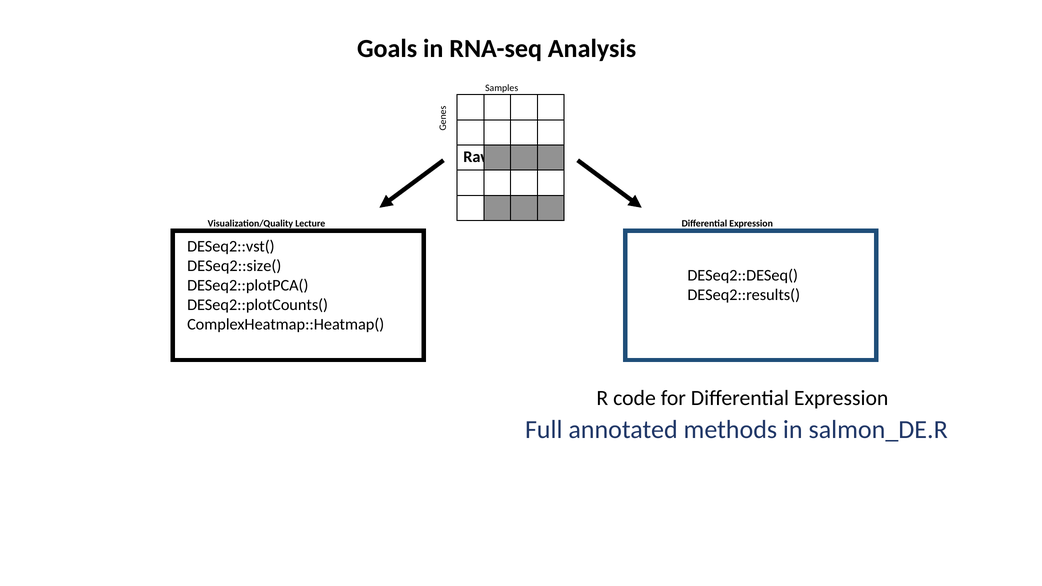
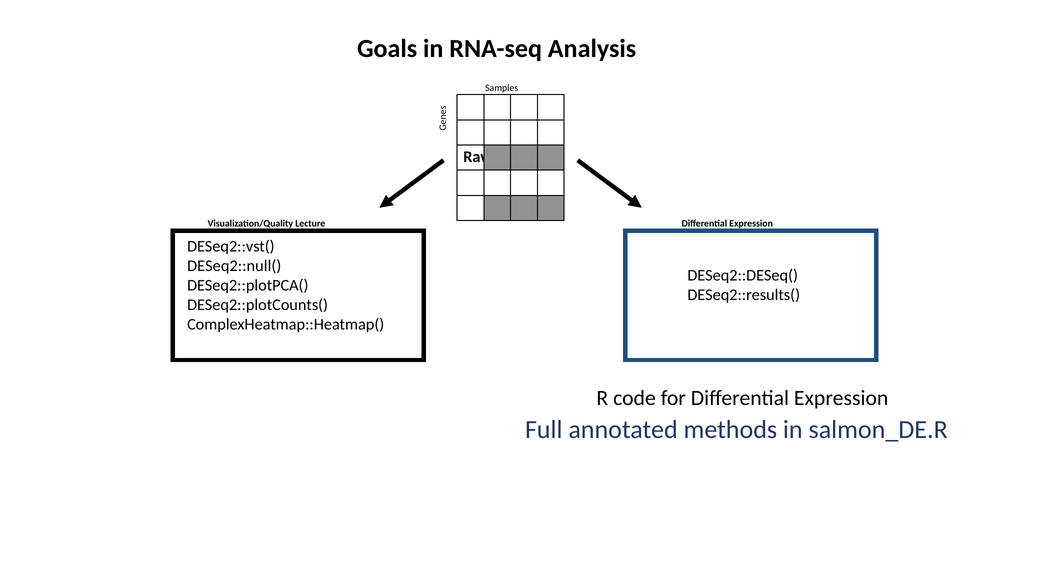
DESeq2::size(: DESeq2::size( -> DESeq2::null(
